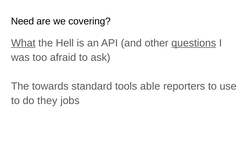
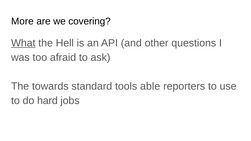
Need: Need -> More
questions underline: present -> none
they: they -> hard
